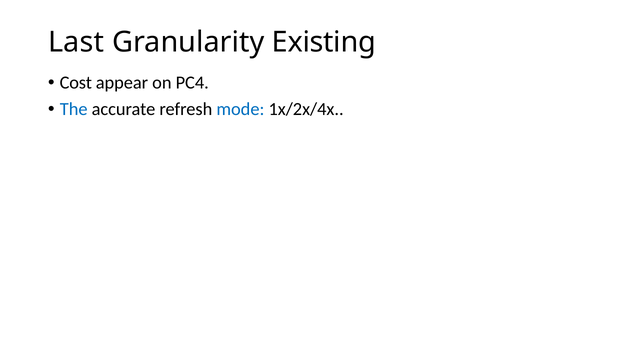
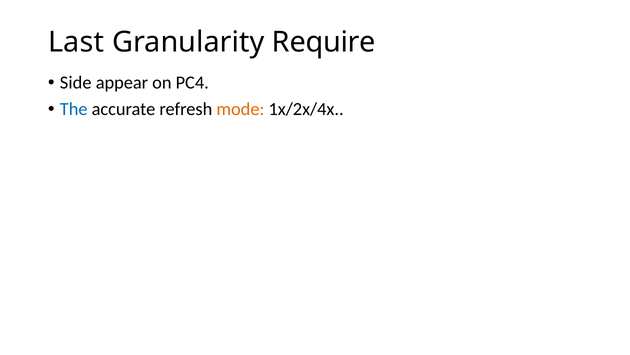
Existing: Existing -> Require
Cost: Cost -> Side
mode colour: blue -> orange
